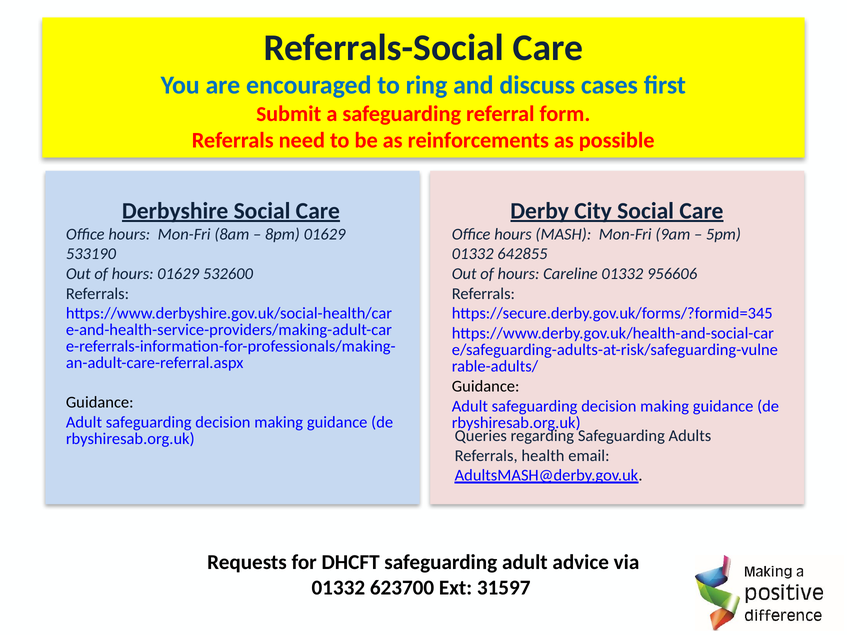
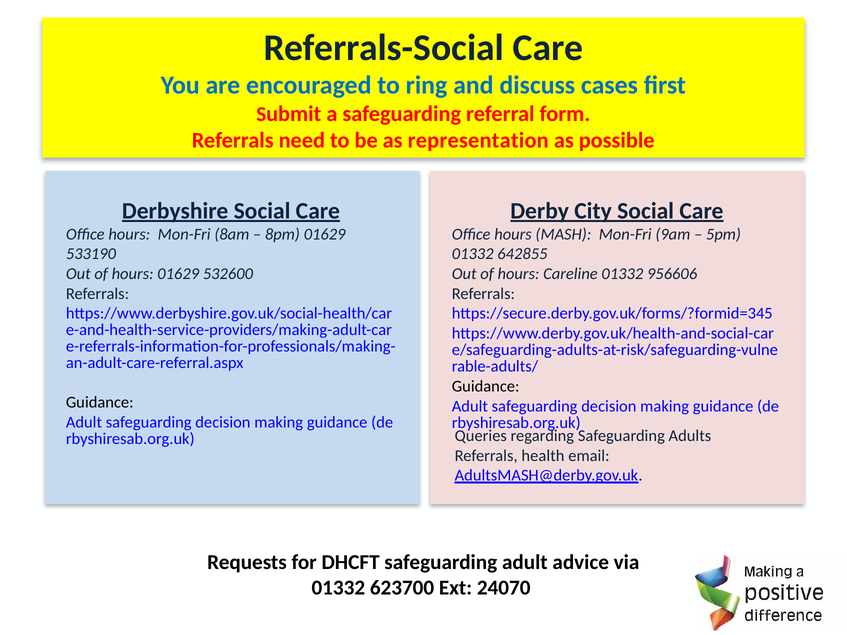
reinforcements: reinforcements -> representation
31597: 31597 -> 24070
